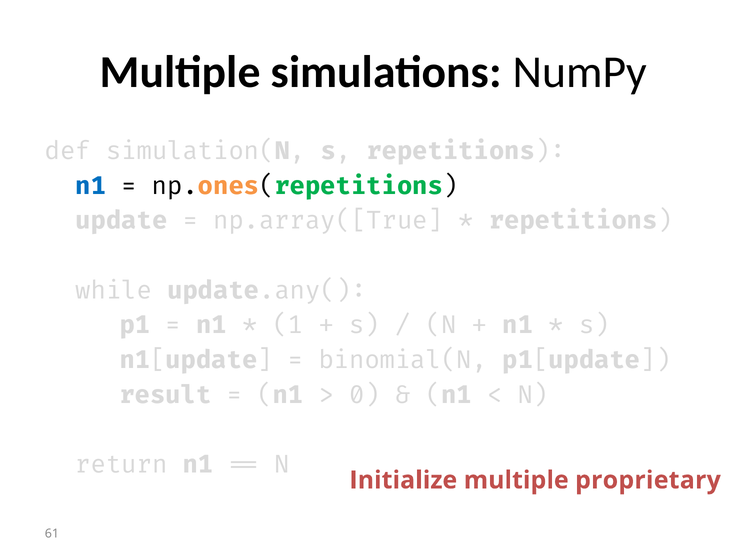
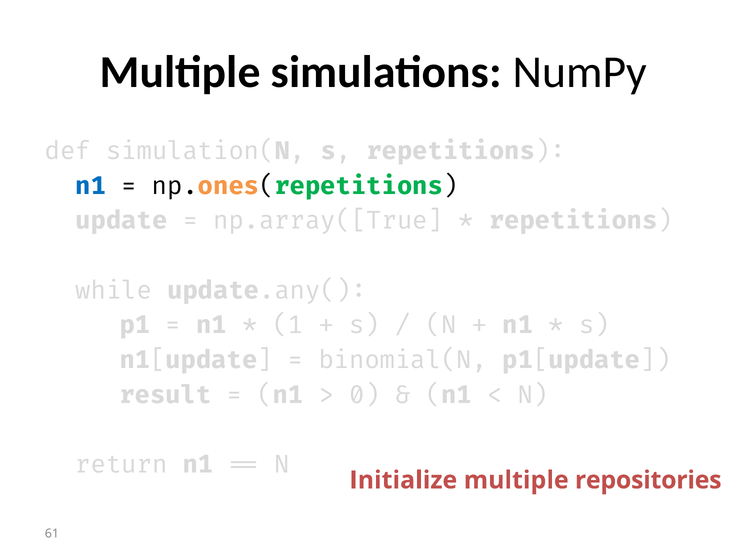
proprietary: proprietary -> repositories
